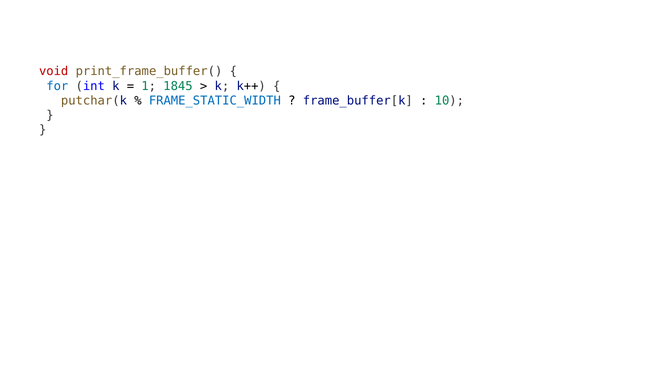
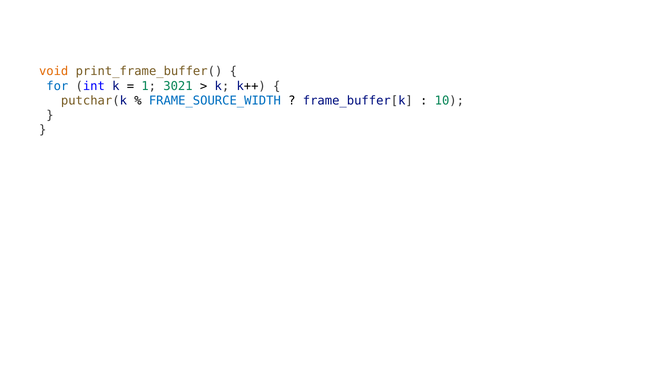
void colour: red -> orange
1845: 1845 -> 3021
FRAME_STATIC_WIDTH: FRAME_STATIC_WIDTH -> FRAME_SOURCE_WIDTH
